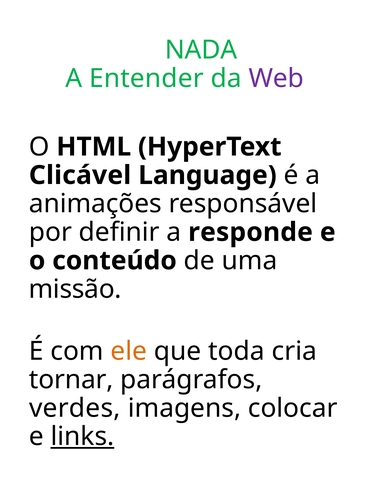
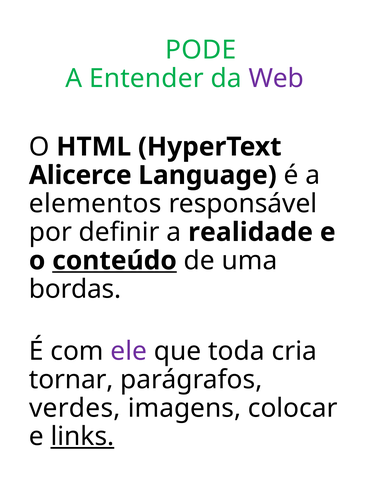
NADA: NADA -> PODE
Clicável: Clicável -> Alicerce
animações: animações -> elementos
responde: responde -> realidade
conteúdo underline: none -> present
missão: missão -> bordas
ele colour: orange -> purple
